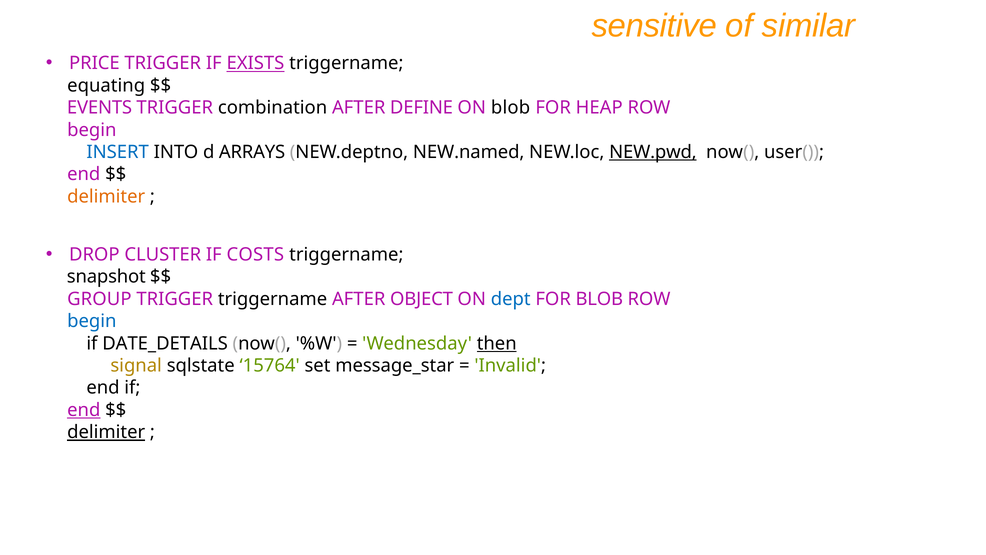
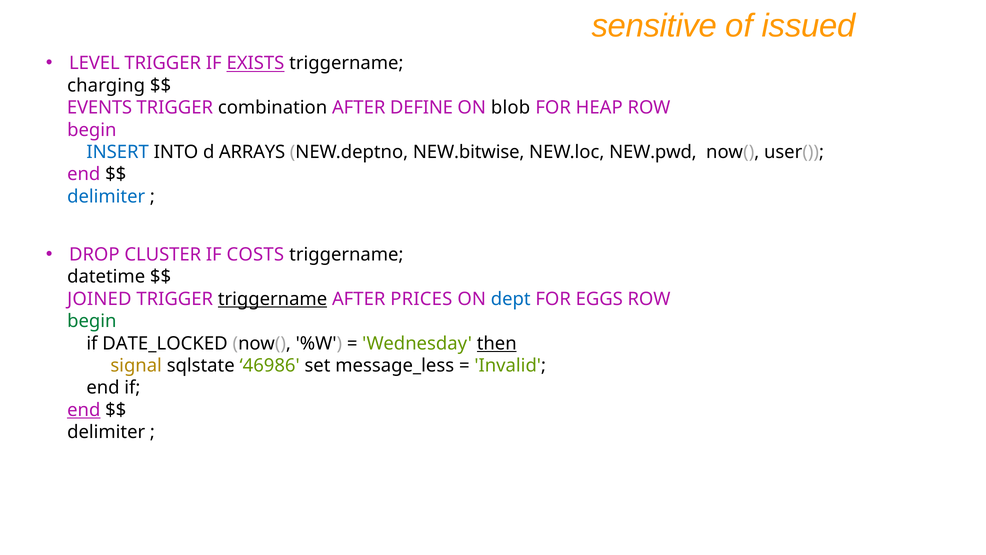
similar: similar -> issued
PRICE: PRICE -> LEVEL
equating: equating -> charging
NEW.named: NEW.named -> NEW.bitwise
NEW.pwd underline: present -> none
delimiter at (106, 196) colour: orange -> blue
snapshot: snapshot -> datetime
GROUP: GROUP -> JOINED
triggername at (273, 299) underline: none -> present
OBJECT: OBJECT -> PRICES
FOR BLOB: BLOB -> EGGS
begin at (92, 321) colour: blue -> green
DATE_DETAILS: DATE_DETAILS -> DATE_LOCKED
15764: 15764 -> 46986
message_star: message_star -> message_less
delimiter at (106, 432) underline: present -> none
